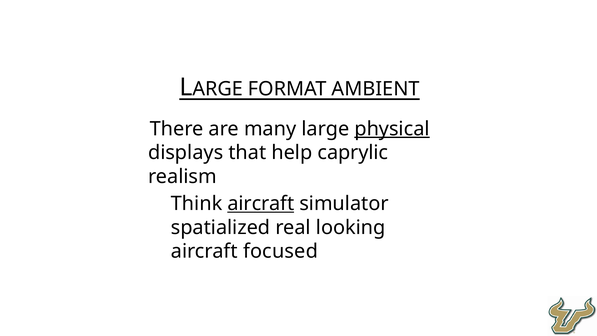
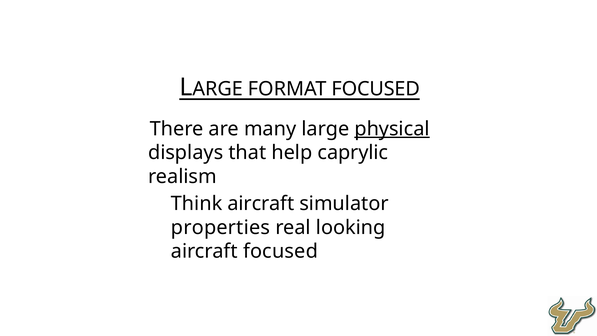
FORMAT AMBIENT: AMBIENT -> FOCUSED
aircraft at (261, 203) underline: present -> none
spatialized: spatialized -> properties
